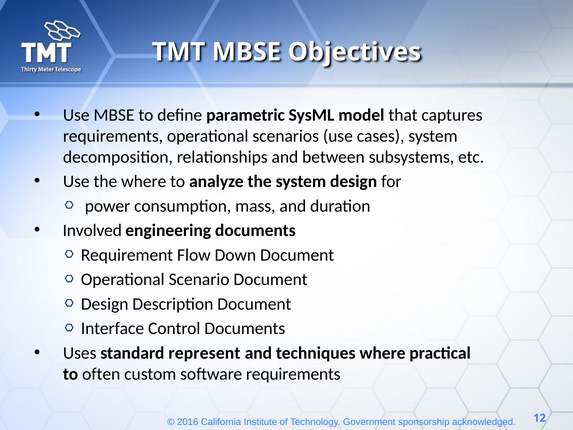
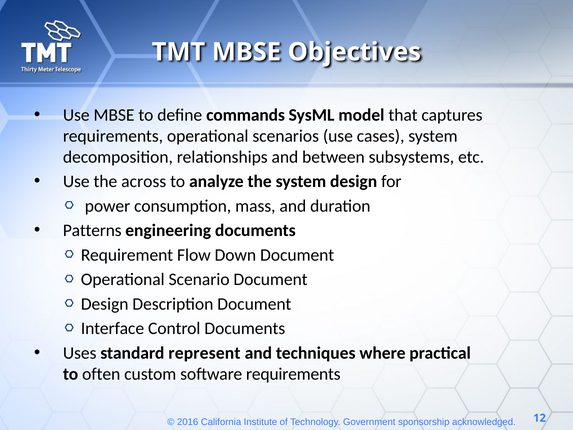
parametric: parametric -> commands
the where: where -> across
Involved: Involved -> Patterns
